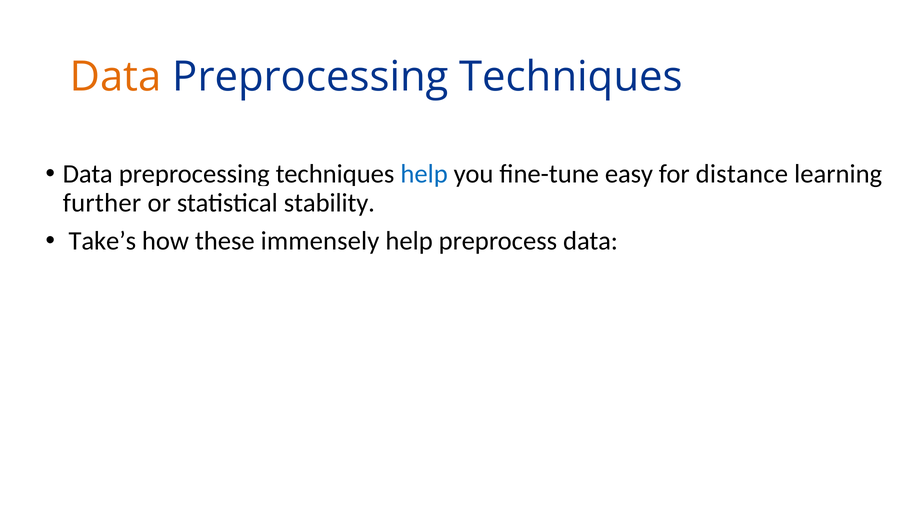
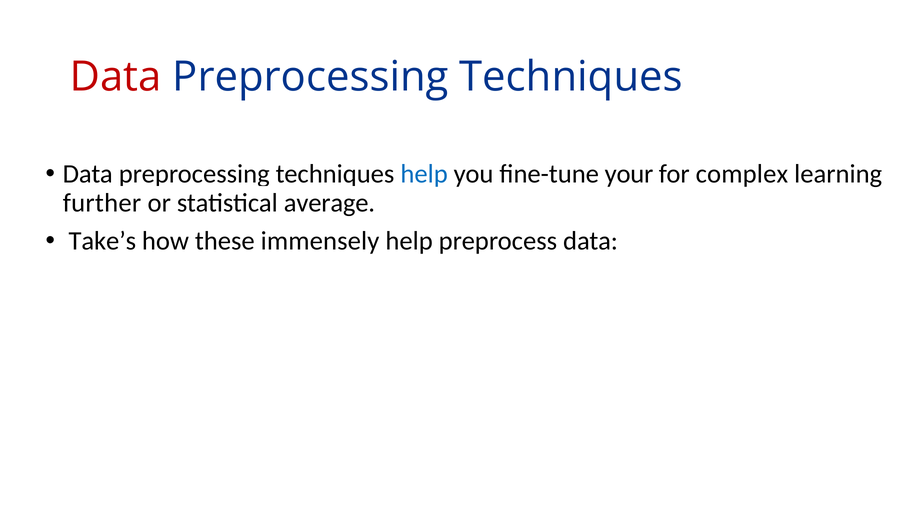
Data at (116, 77) colour: orange -> red
easy: easy -> your
distance: distance -> complex
stability: stability -> average
